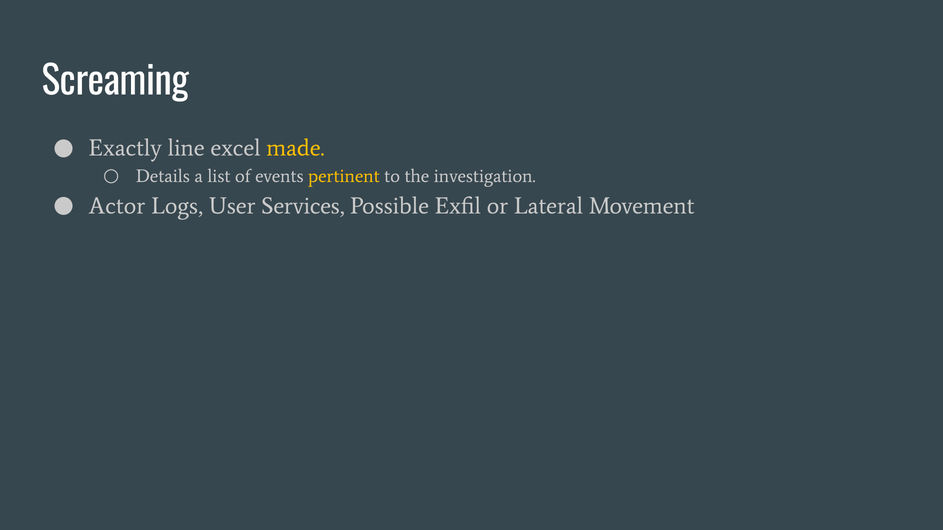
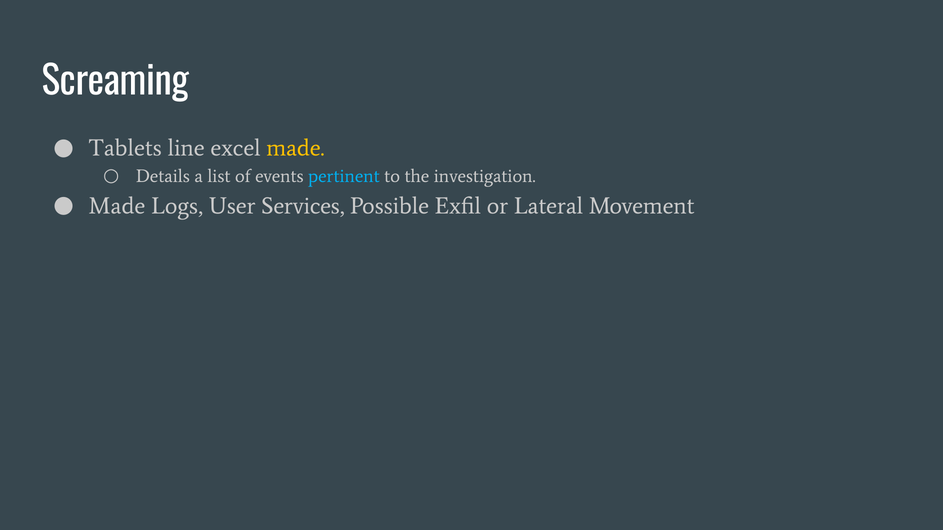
Exactly: Exactly -> Tablets
pertinent colour: yellow -> light blue
Actor at (117, 206): Actor -> Made
